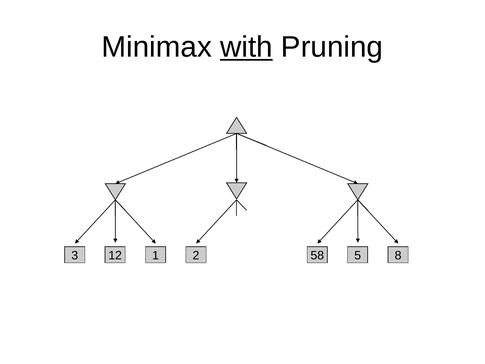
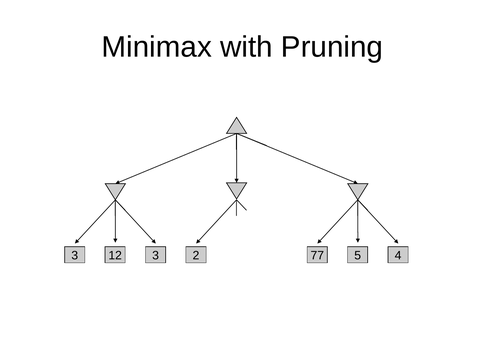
with underline: present -> none
12 1: 1 -> 3
58: 58 -> 77
8: 8 -> 4
